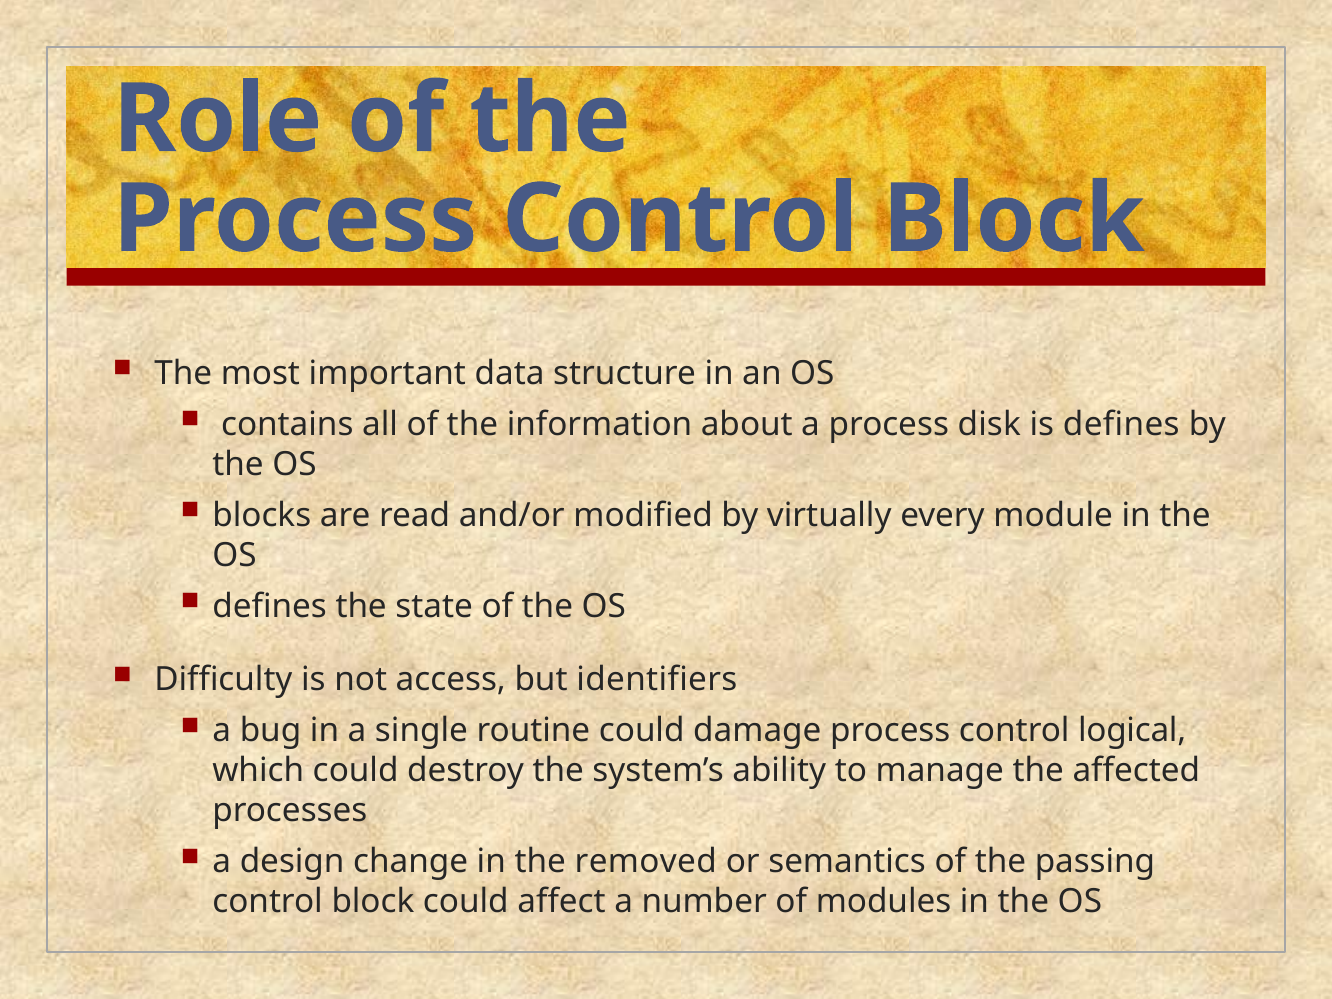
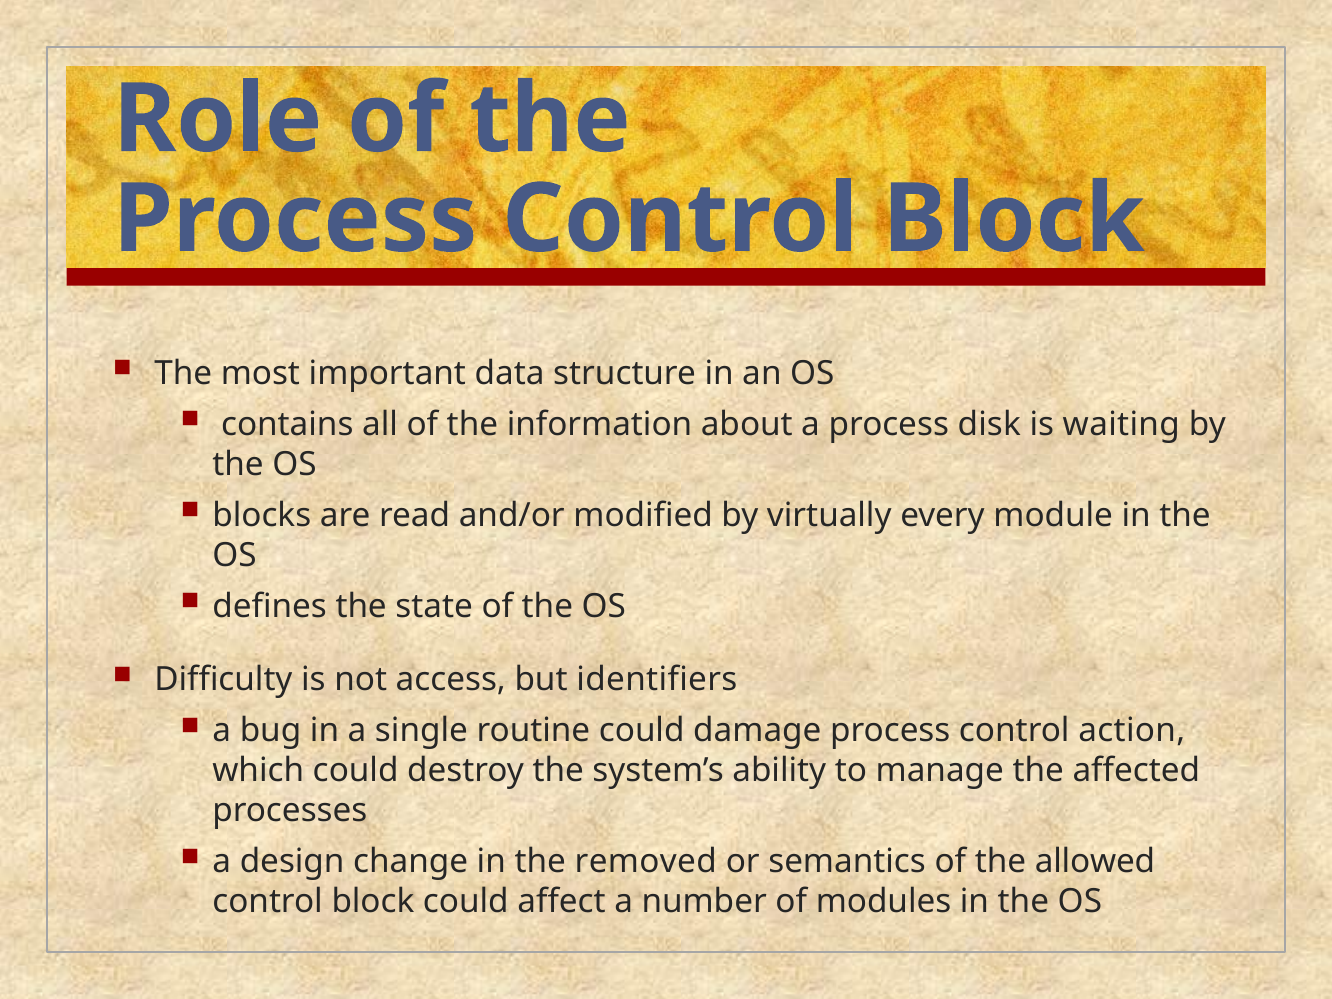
is defines: defines -> waiting
logical: logical -> action
passing: passing -> allowed
